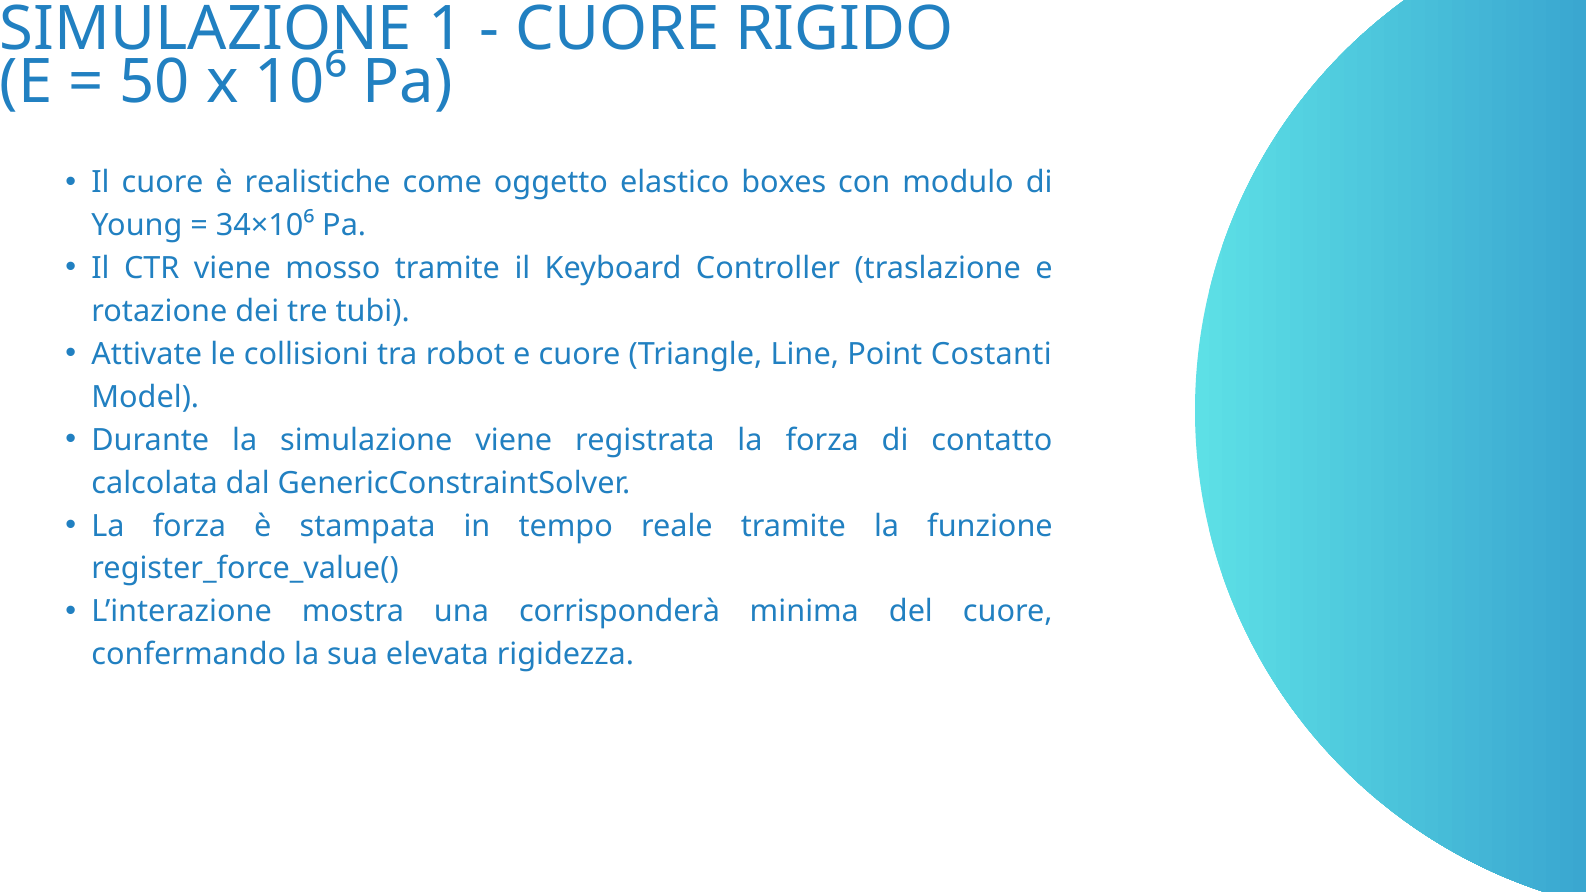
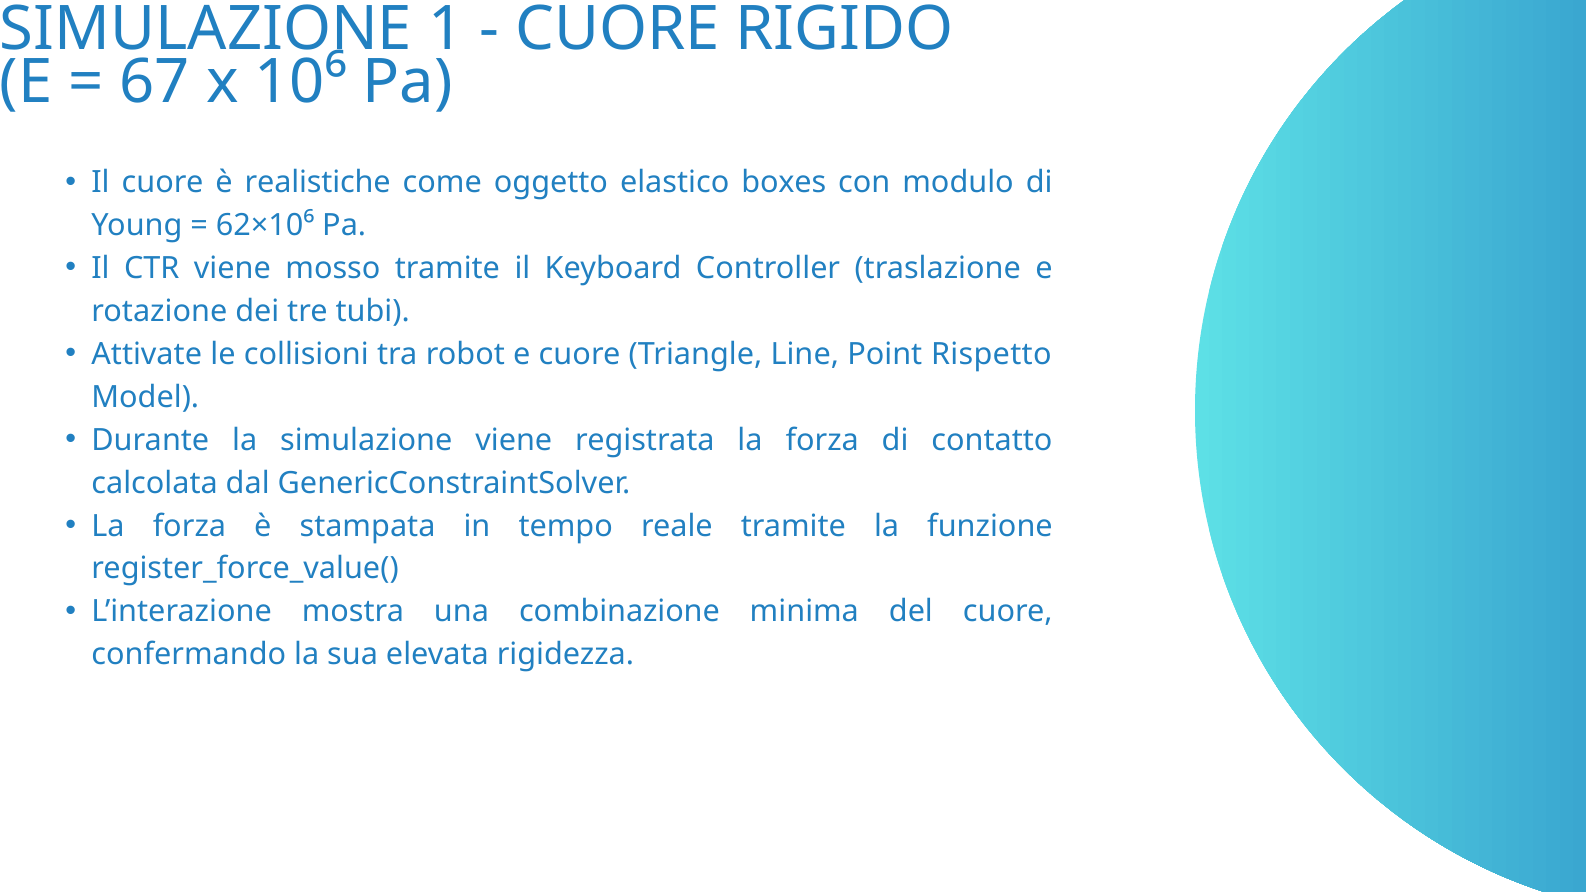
50: 50 -> 67
34×10⁶: 34×10⁶ -> 62×10⁶
Costanti: Costanti -> Rispetto
corrisponderà: corrisponderà -> combinazione
